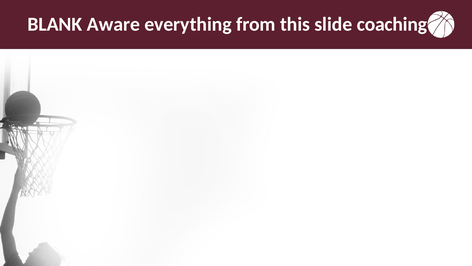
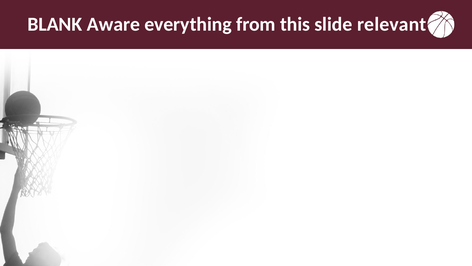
coaching: coaching -> relevant
